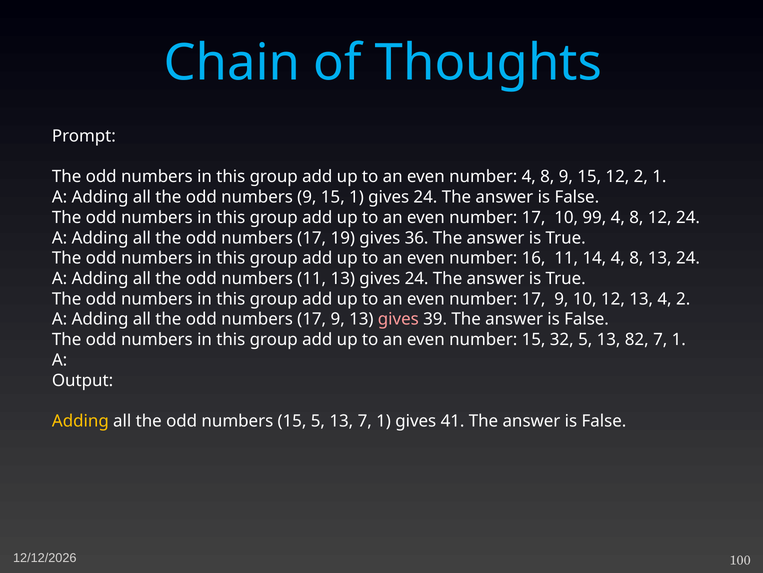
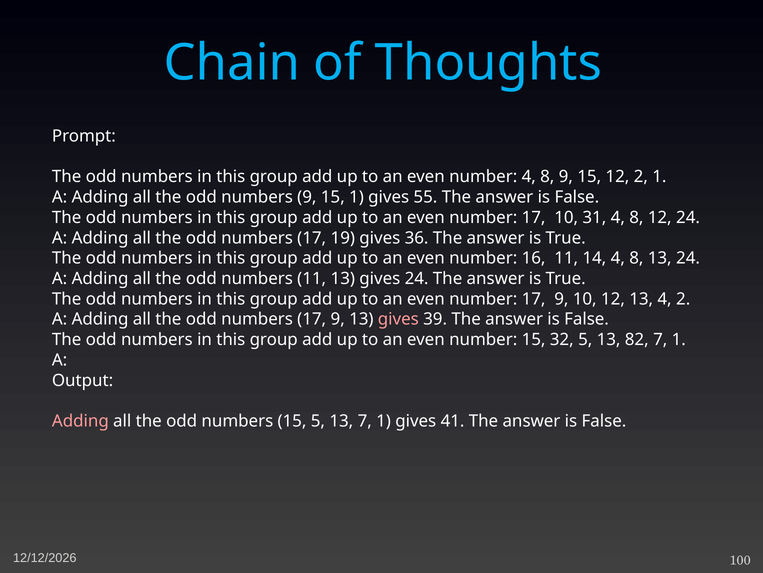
1 gives 24: 24 -> 55
99: 99 -> 31
Adding at (80, 421) colour: yellow -> pink
